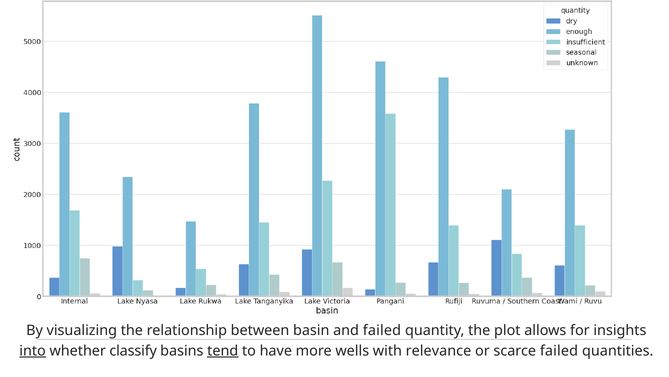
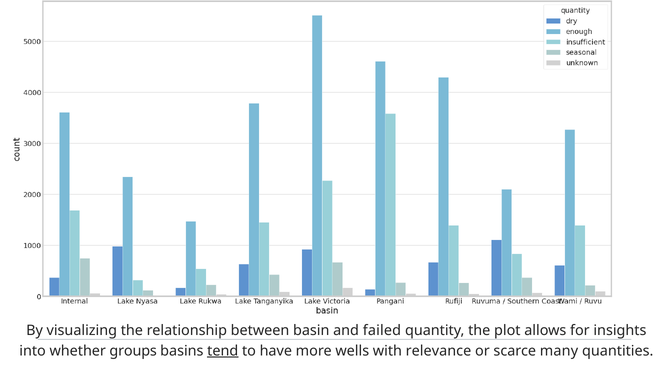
into underline: present -> none
classify: classify -> groups
scarce failed: failed -> many
